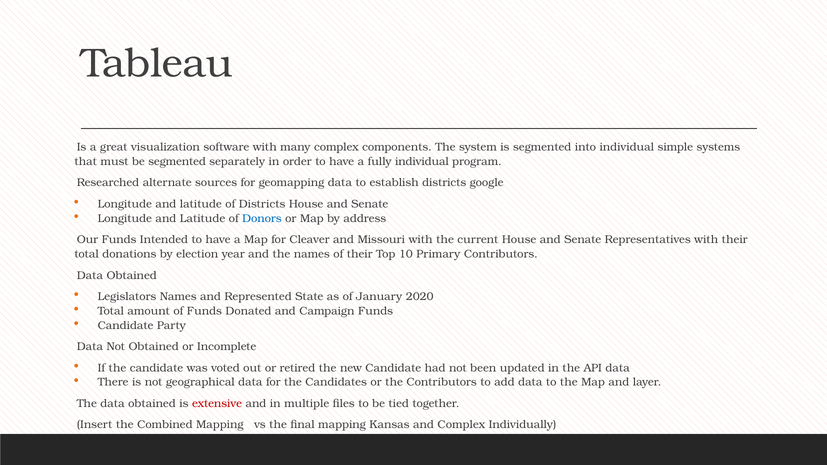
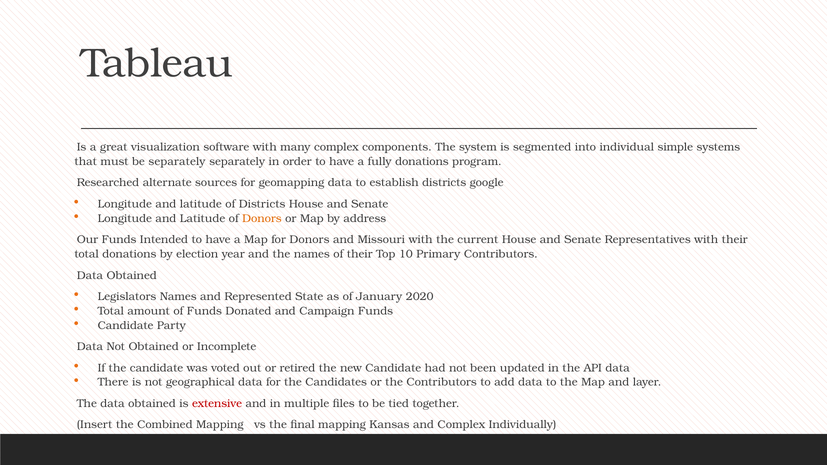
be segmented: segmented -> separately
fully individual: individual -> donations
Donors at (262, 219) colour: blue -> orange
for Cleaver: Cleaver -> Donors
